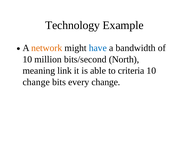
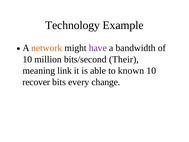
have colour: blue -> purple
North: North -> Their
criteria: criteria -> known
change at (36, 82): change -> recover
